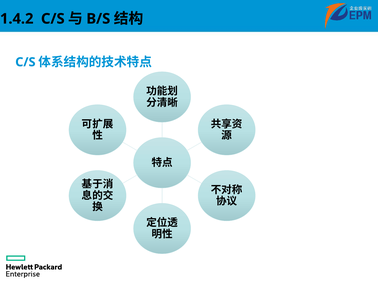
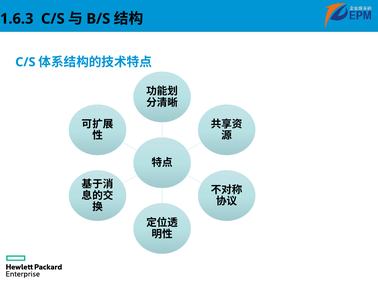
1.4.2: 1.4.2 -> 1.6.3
